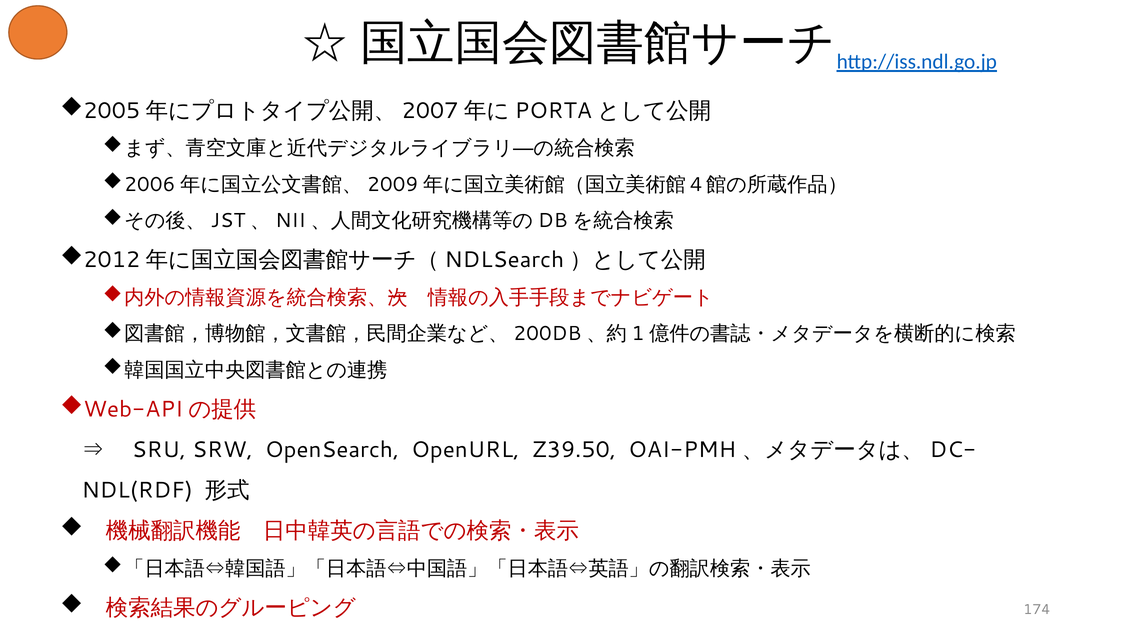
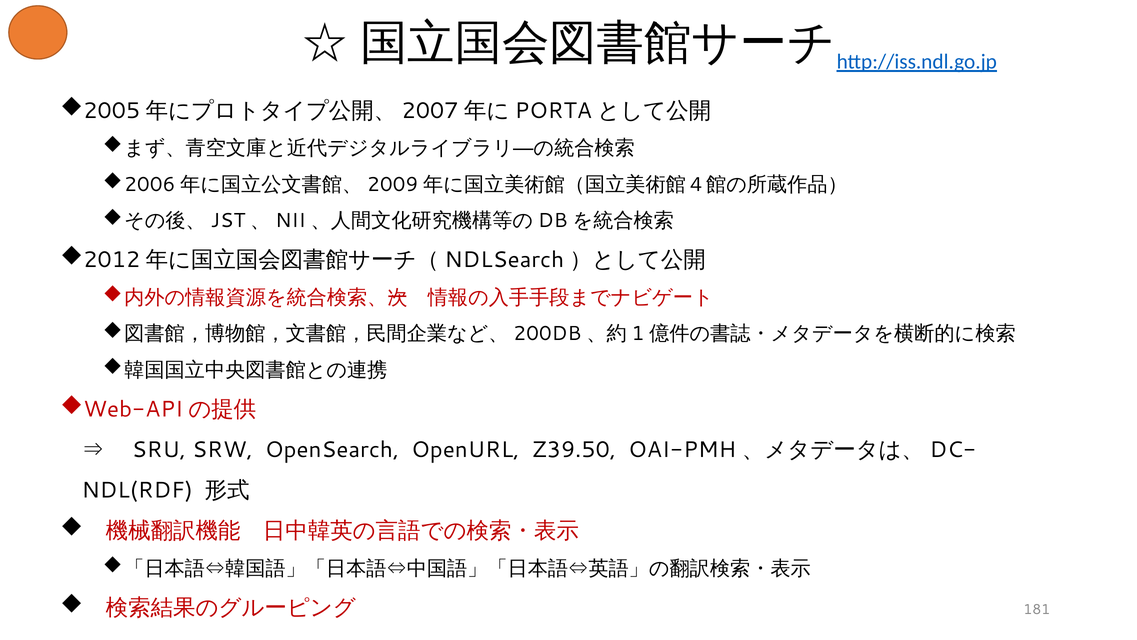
174: 174 -> 181
